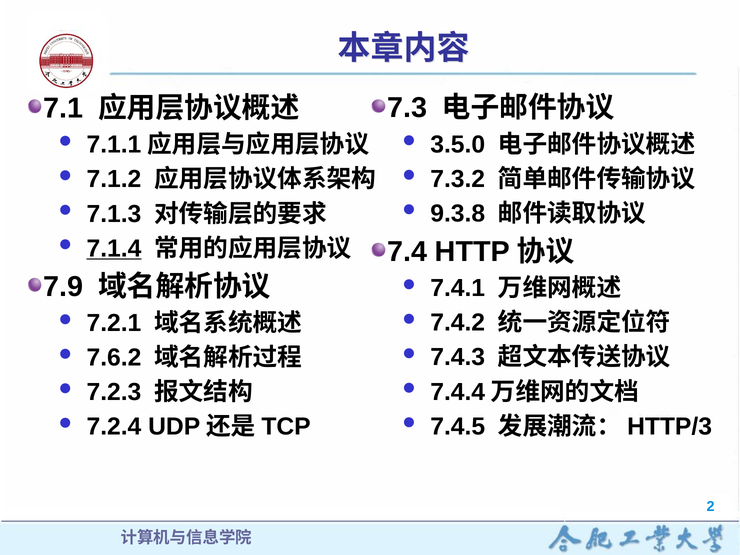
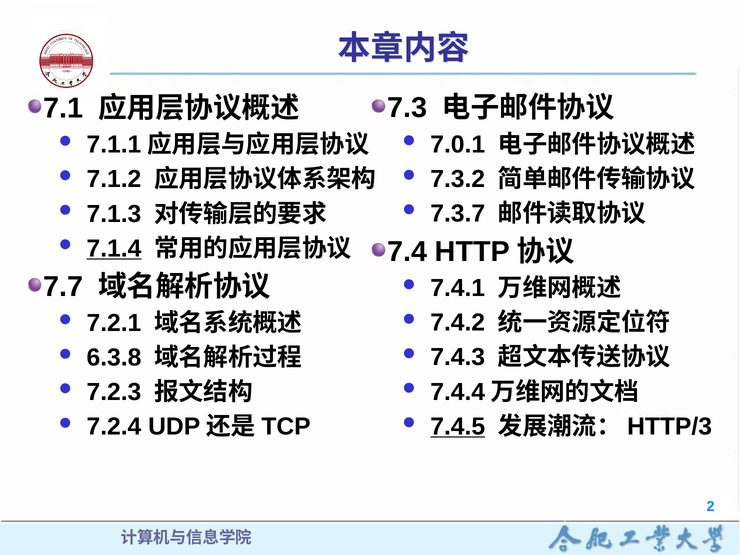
3.5.0: 3.5.0 -> 7.0.1
9.3.8: 9.3.8 -> 7.3.7
7.9: 7.9 -> 7.7
7.6.2: 7.6.2 -> 6.3.8
7.4.5 underline: none -> present
